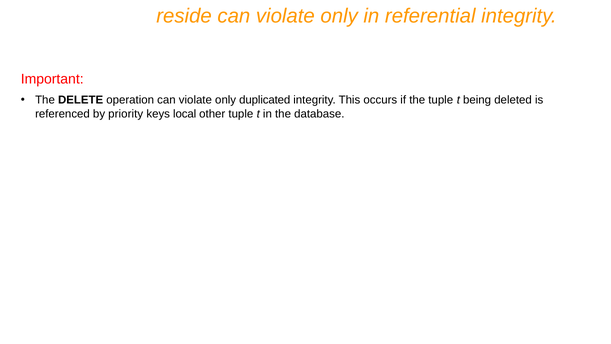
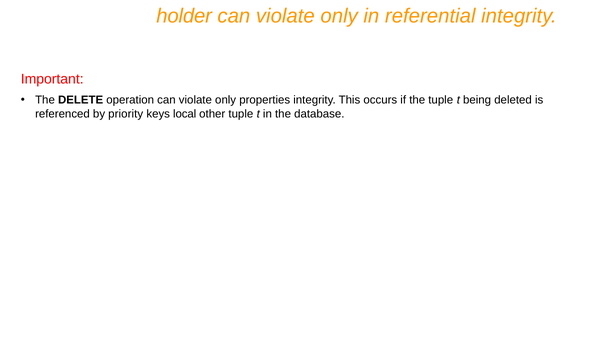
reside: reside -> holder
duplicated: duplicated -> properties
